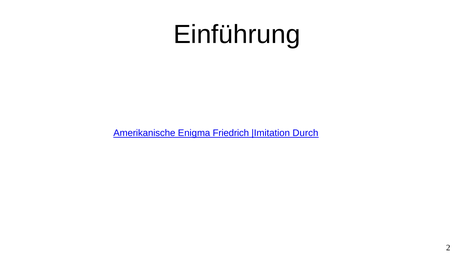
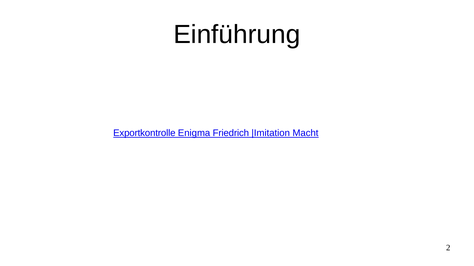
Amerikanische: Amerikanische -> Exportkontrolle
Durch: Durch -> Macht
